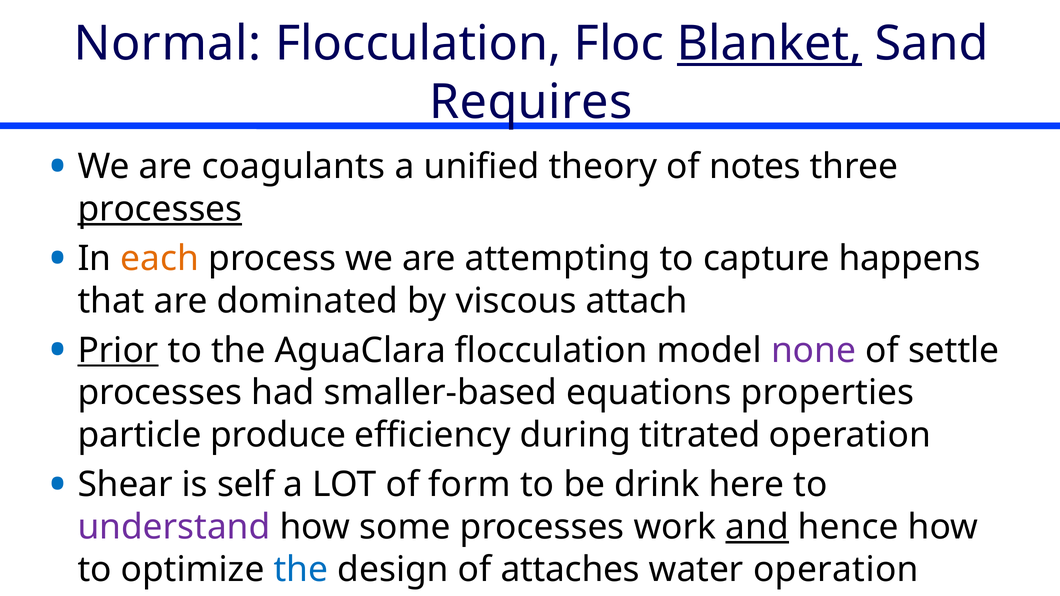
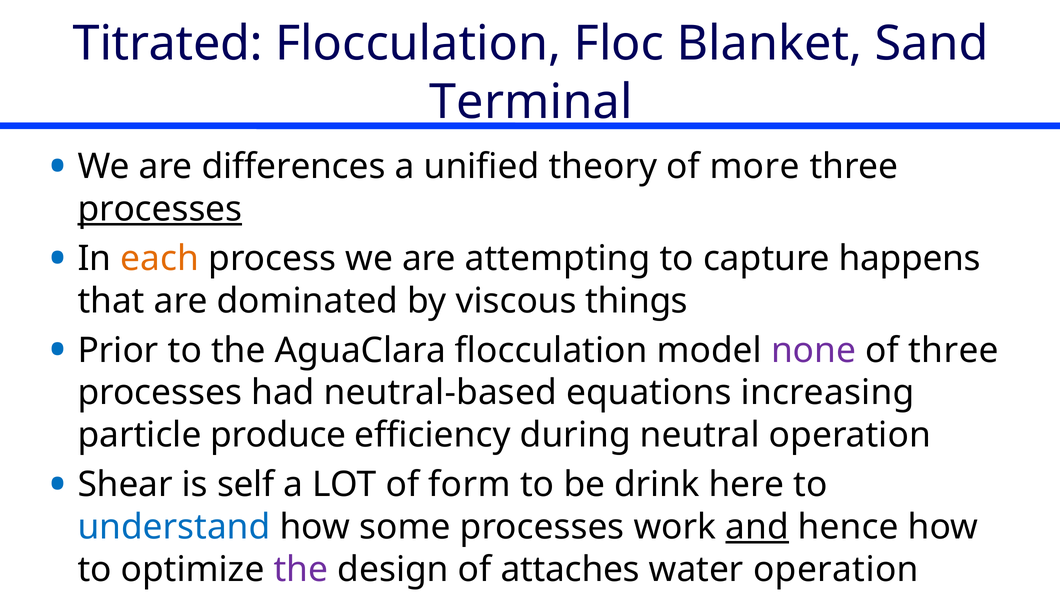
Normal: Normal -> Titrated
Blanket underline: present -> none
Requires: Requires -> Terminal
coagulants: coagulants -> differences
notes: notes -> more
attach: attach -> things
Prior underline: present -> none
of settle: settle -> three
smaller-based: smaller-based -> neutral-based
properties: properties -> increasing
titrated: titrated -> neutral
understand colour: purple -> blue
the at (301, 570) colour: blue -> purple
